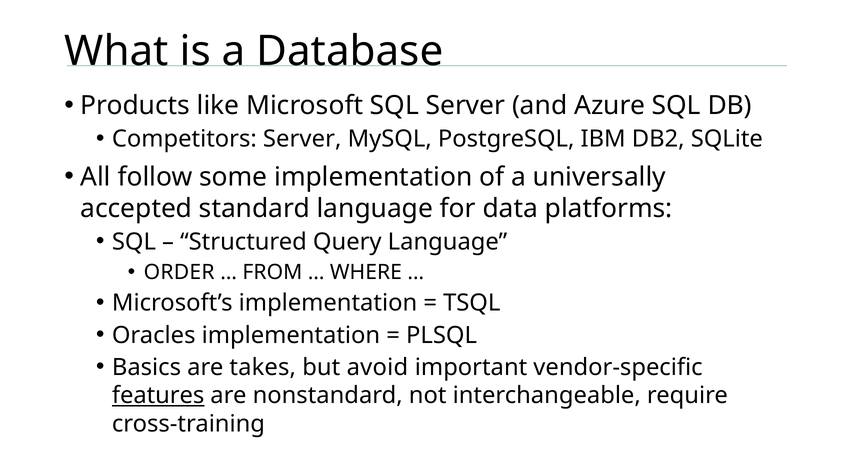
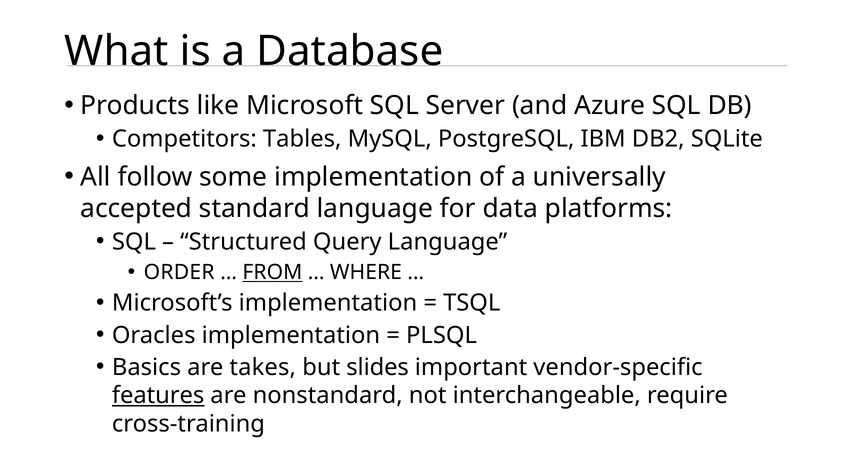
Competitors Server: Server -> Tables
FROM underline: none -> present
avoid: avoid -> slides
